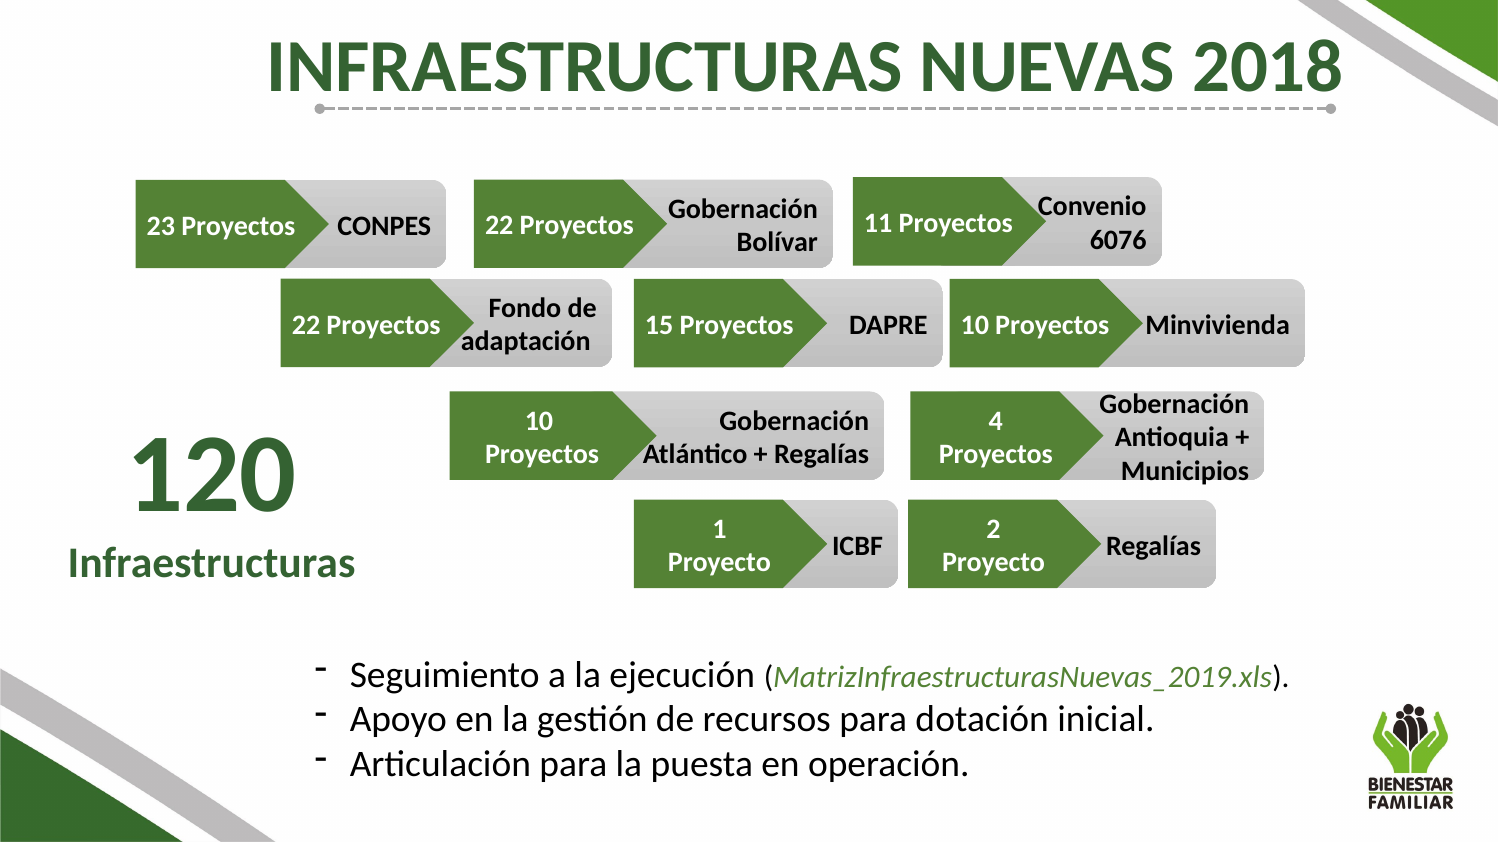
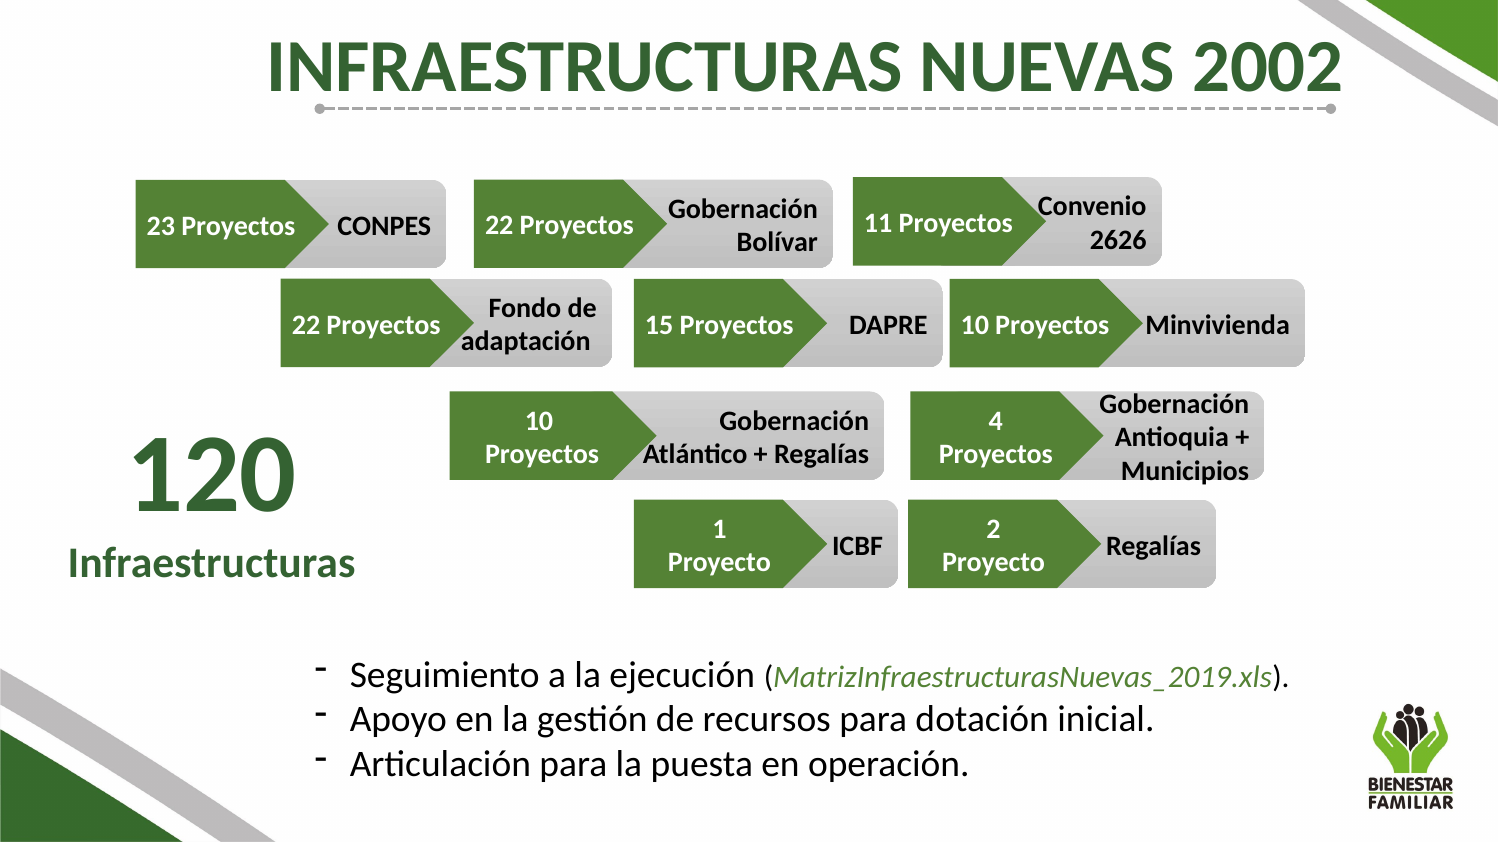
2018: 2018 -> 2002
6076: 6076 -> 2626
